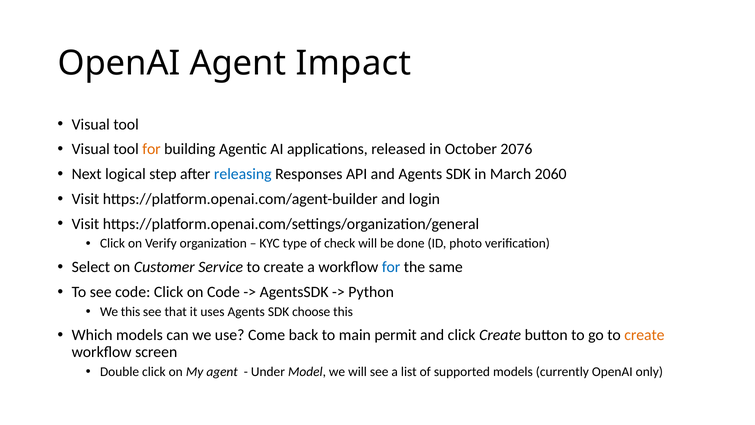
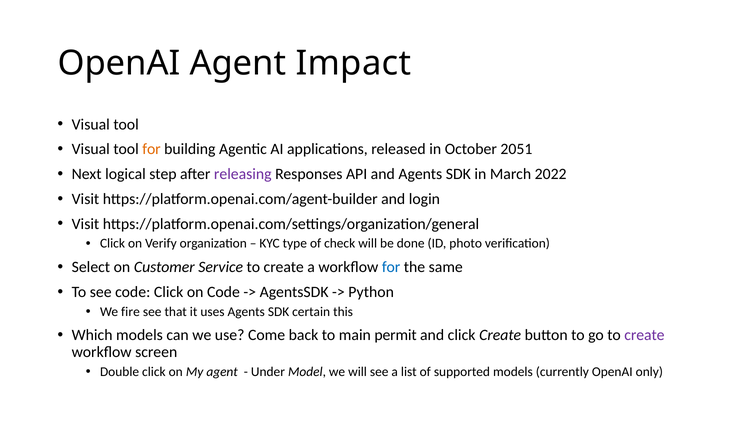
2076: 2076 -> 2051
releasing colour: blue -> purple
2060: 2060 -> 2022
We this: this -> fire
choose: choose -> certain
create at (644, 335) colour: orange -> purple
